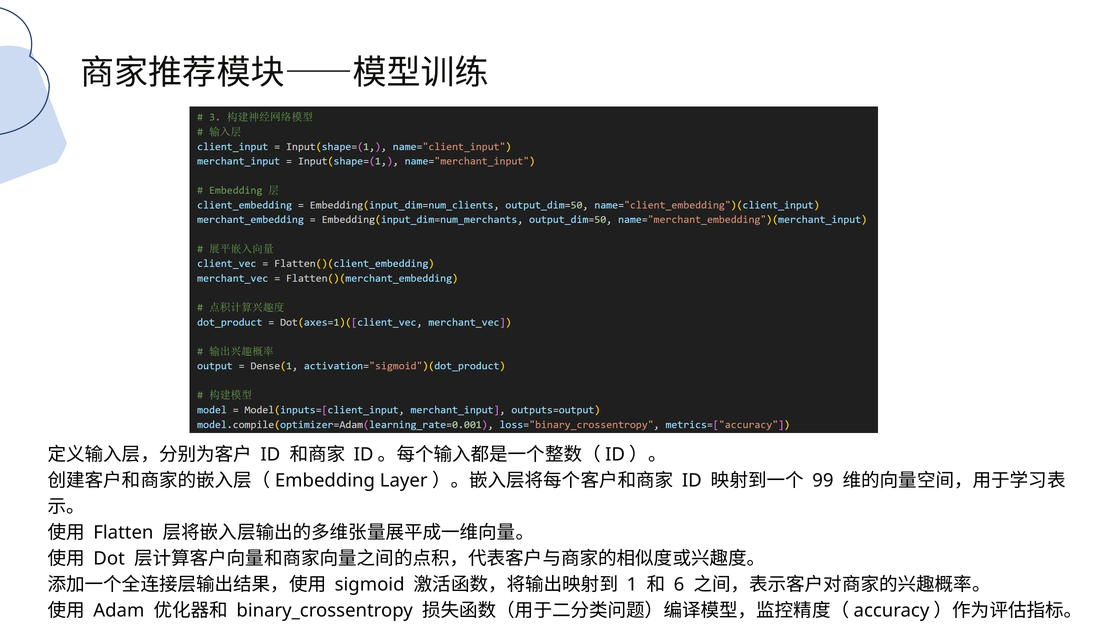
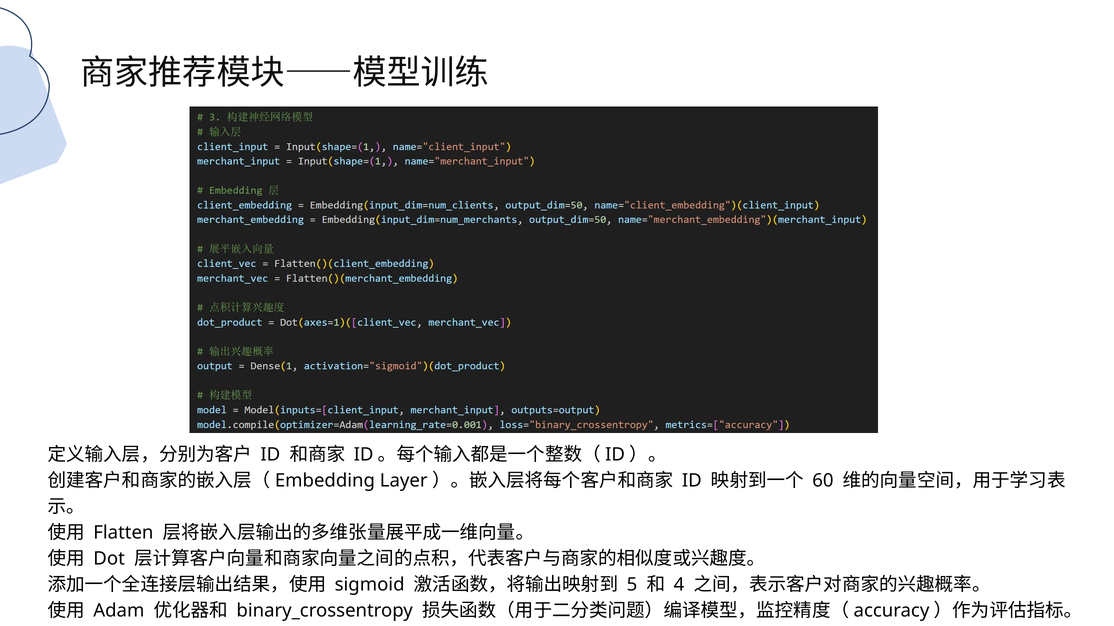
99: 99 -> 60
1: 1 -> 5
6: 6 -> 4
